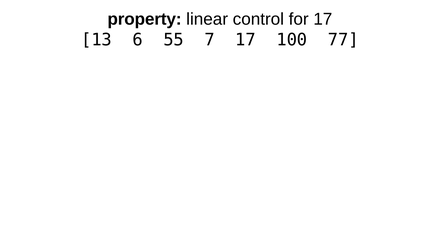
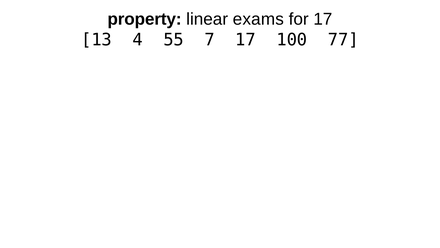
control: control -> exams
6: 6 -> 4
